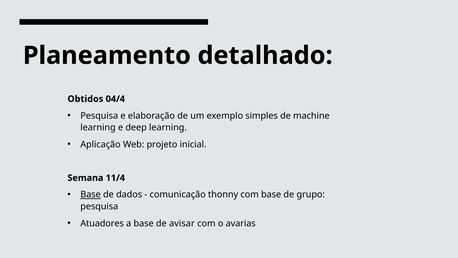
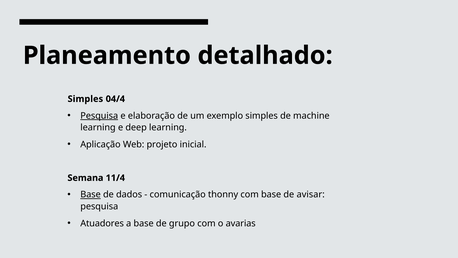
Obtidos at (85, 99): Obtidos -> Simples
Pesquisa at (99, 116) underline: none -> present
grupo: grupo -> avisar
avisar: avisar -> grupo
